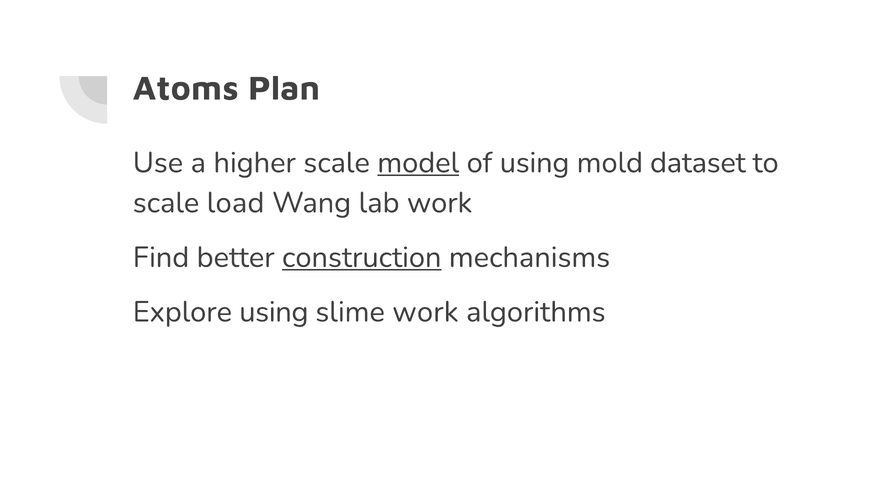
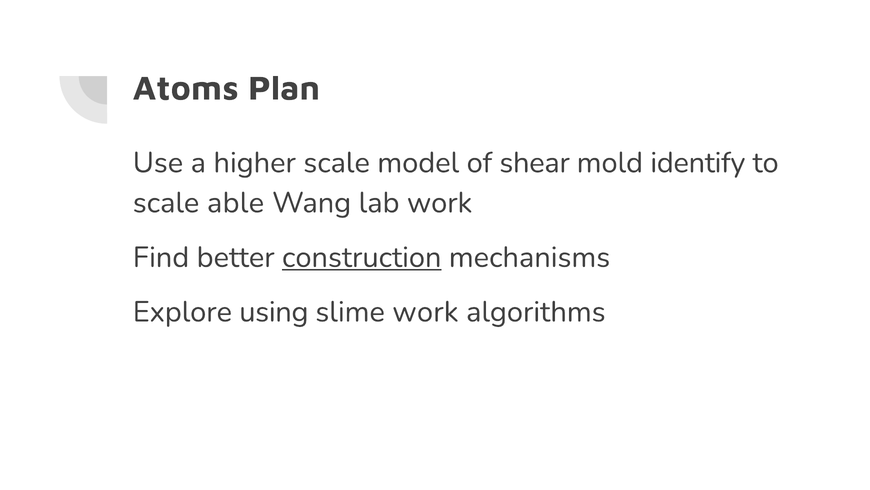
model underline: present -> none
of using: using -> shear
dataset: dataset -> identify
load: load -> able
